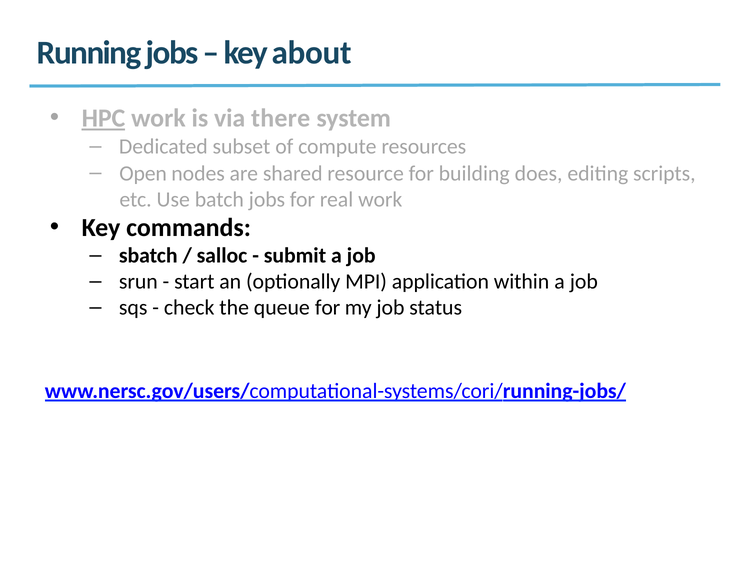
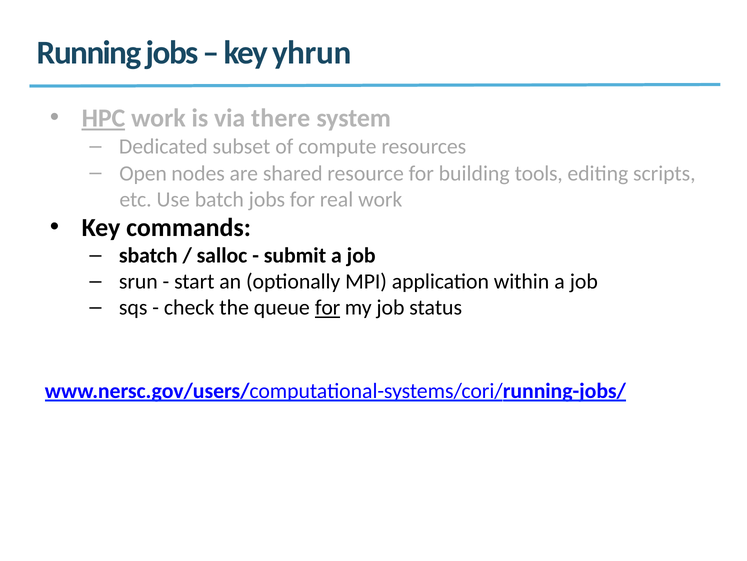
about: about -> yhrun
does: does -> tools
for at (328, 307) underline: none -> present
